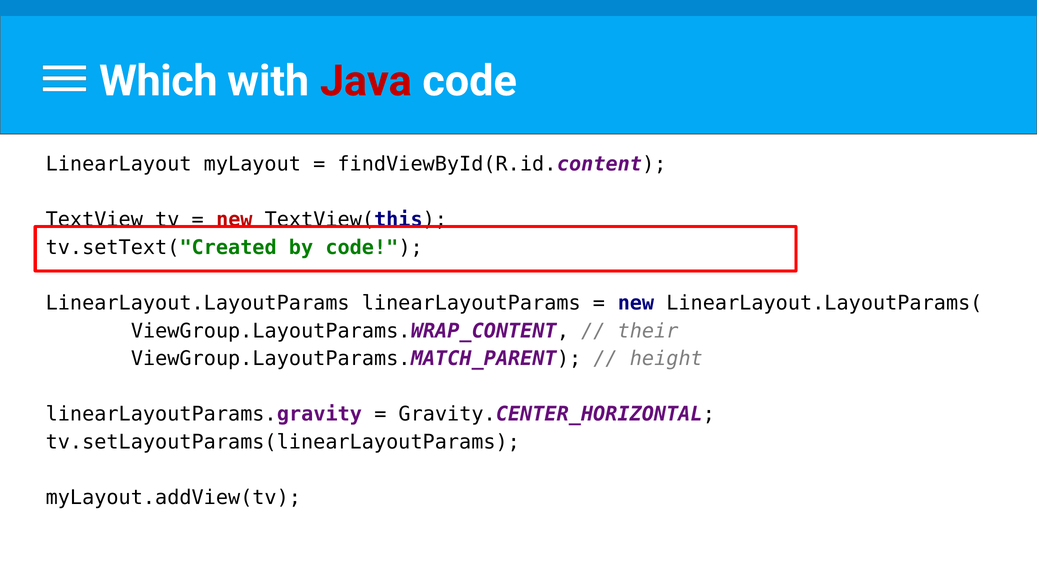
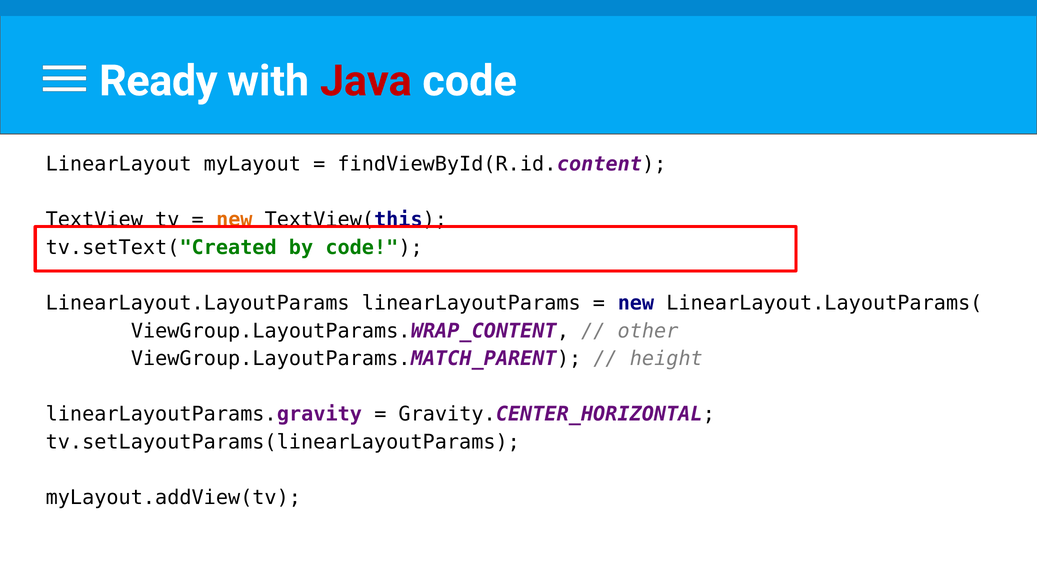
Which: Which -> Ready
new at (234, 220) colour: red -> orange
their: their -> other
